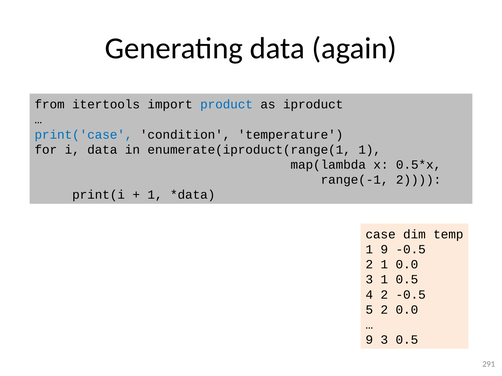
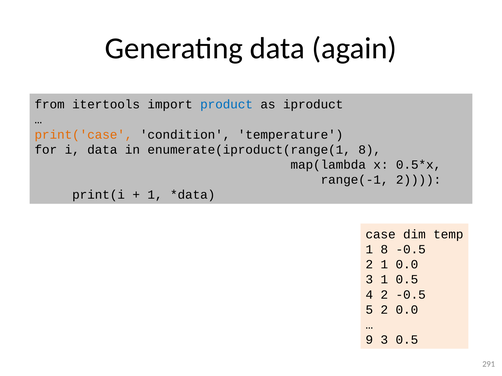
print('case colour: blue -> orange
enumerate(iproduct(range(1 1: 1 -> 8
1 9: 9 -> 8
